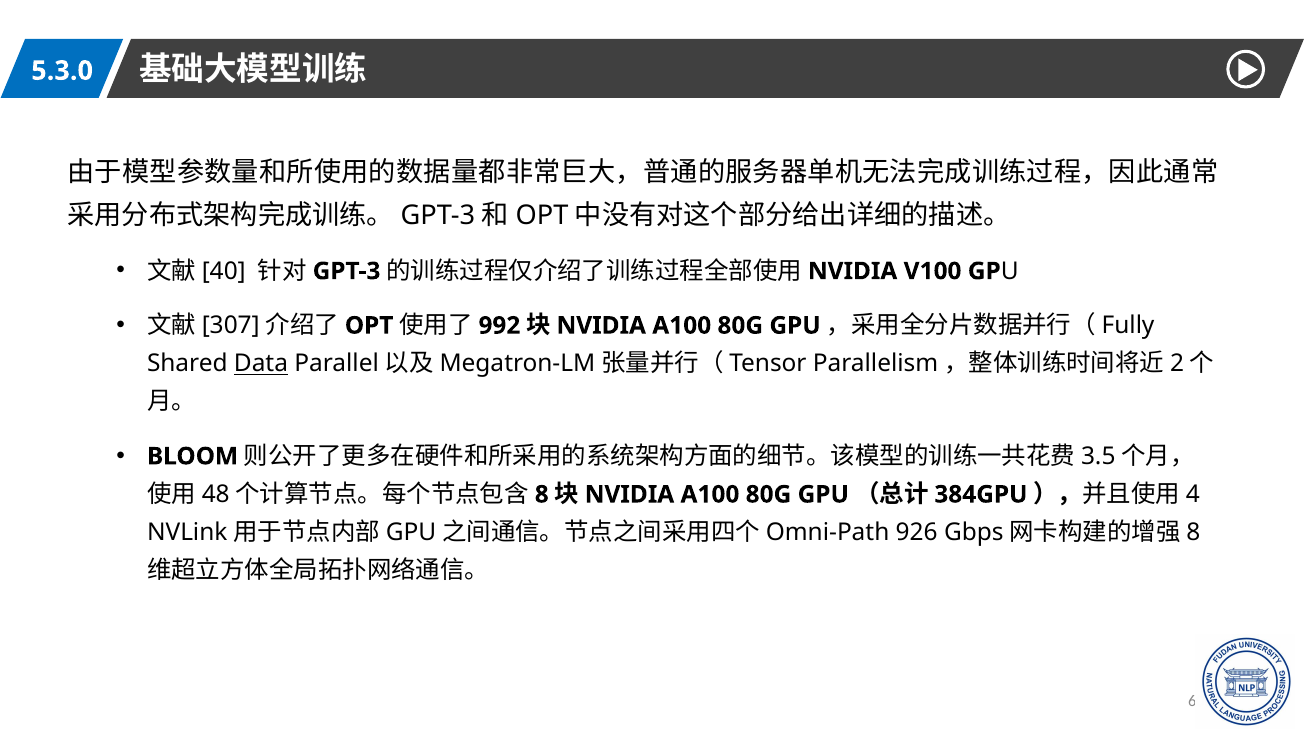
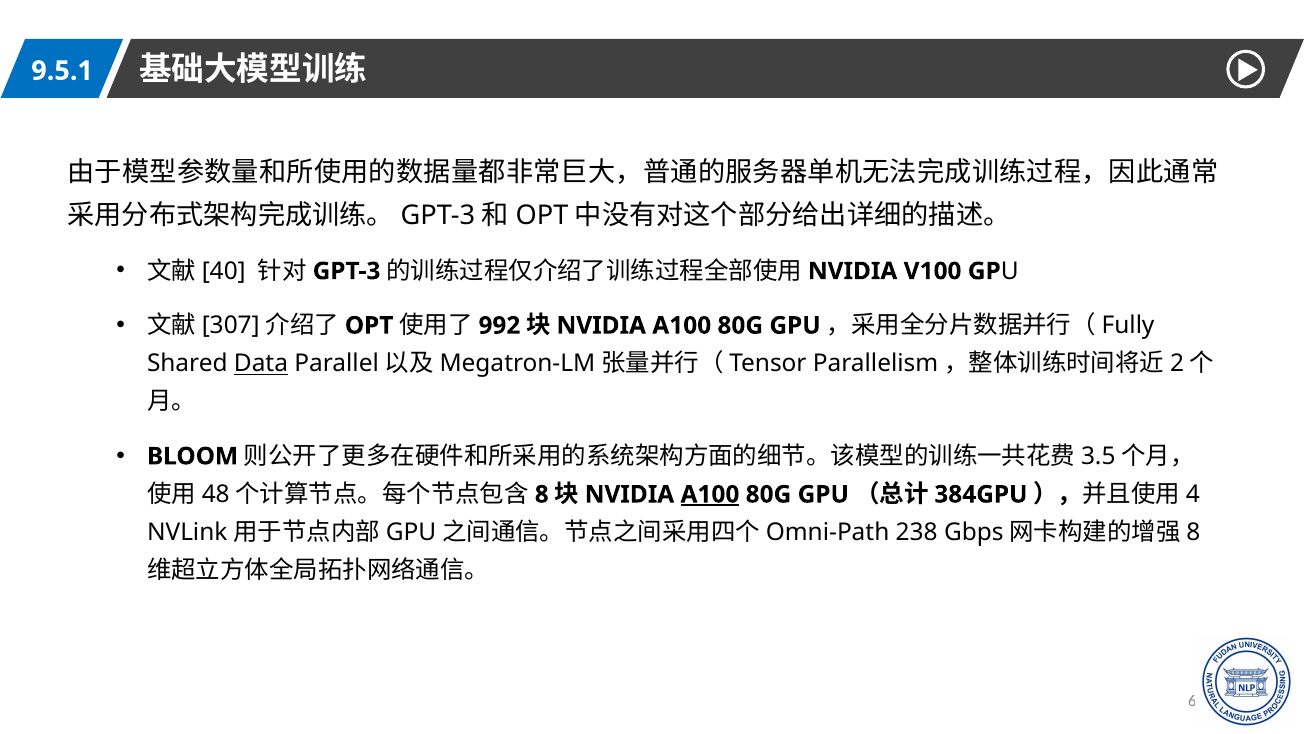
5.3.0: 5.3.0 -> 9.5.1
A100 at (710, 494) underline: none -> present
926: 926 -> 238
